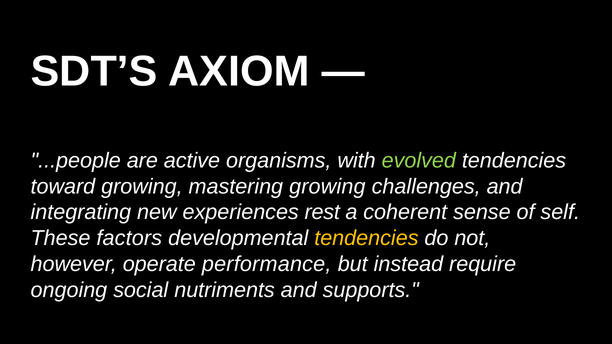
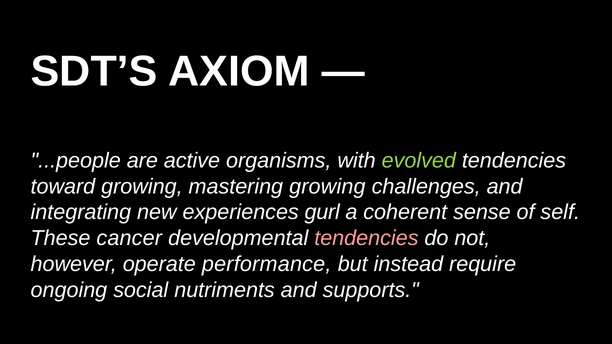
rest: rest -> gurl
factors: factors -> cancer
tendencies at (366, 238) colour: yellow -> pink
